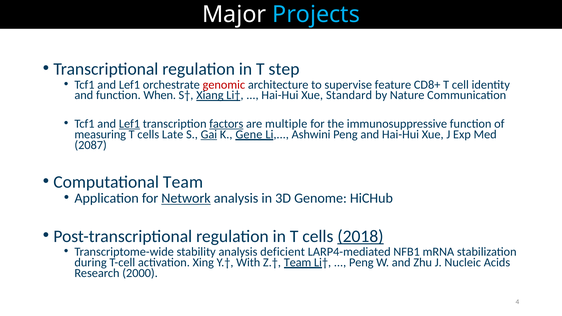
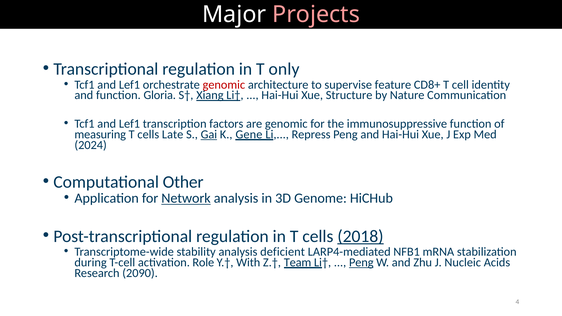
Projects colour: light blue -> pink
step: step -> only
When: When -> Gloria
Standard: Standard -> Structure
Lef1 at (129, 124) underline: present -> none
factors underline: present -> none
are multiple: multiple -> genomic
Ashwini: Ashwini -> Repress
2087: 2087 -> 2024
Computational Team: Team -> Other
Xing: Xing -> Role
Peng at (361, 262) underline: none -> present
2000: 2000 -> 2090
